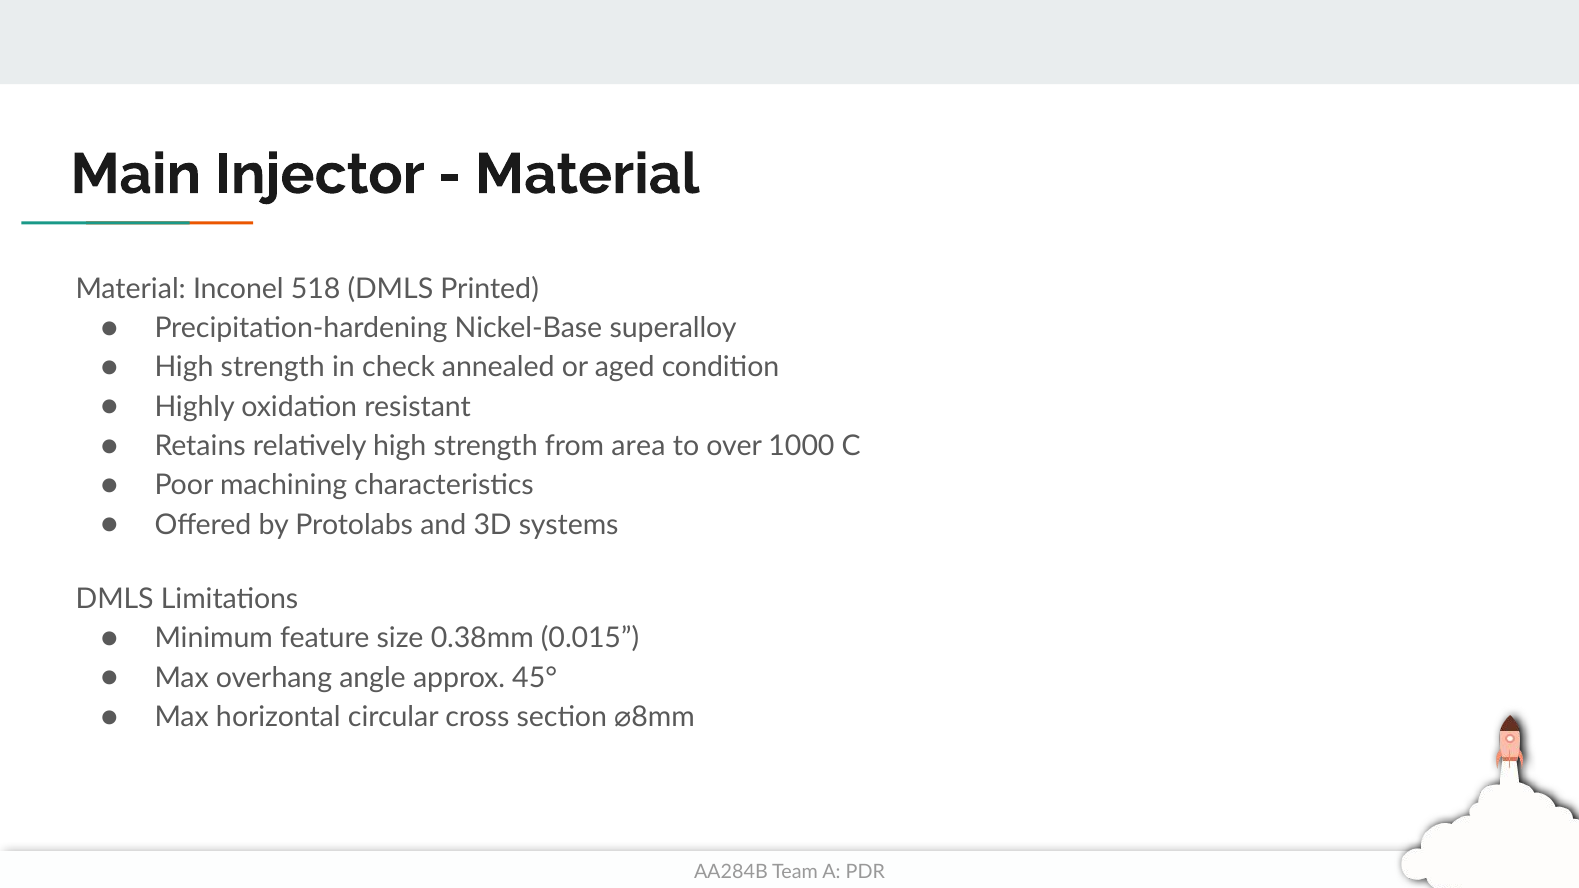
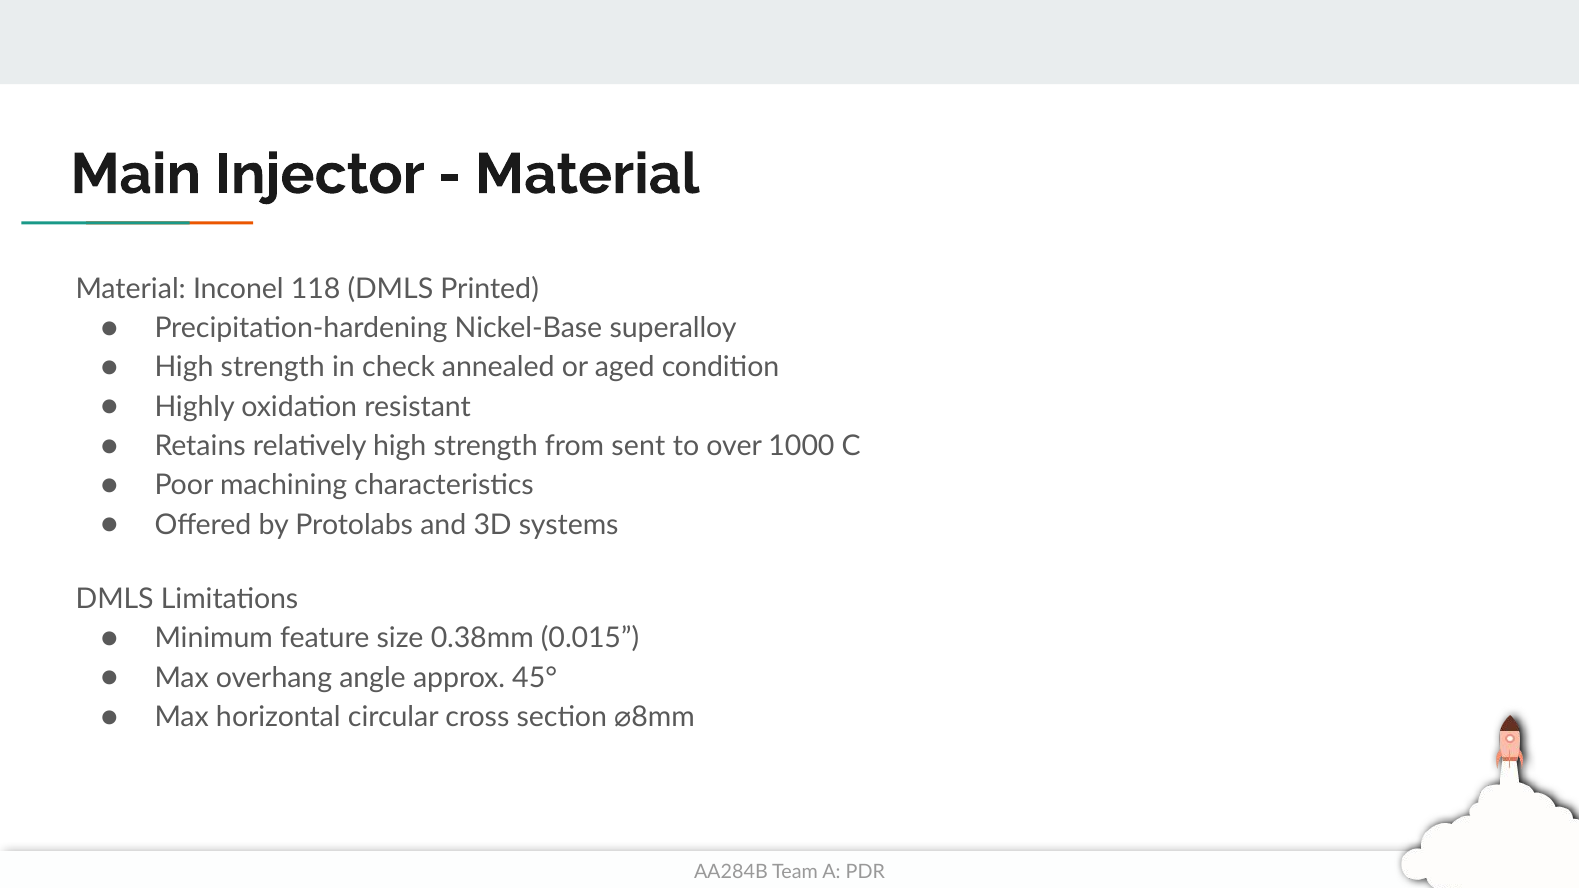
518: 518 -> 118
area: area -> sent
